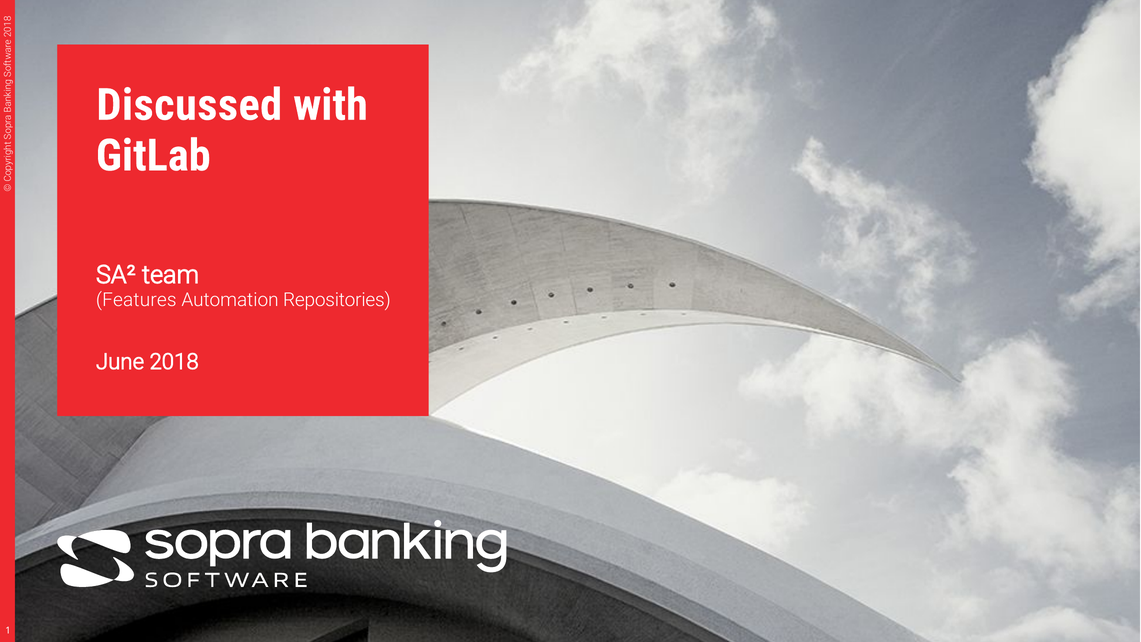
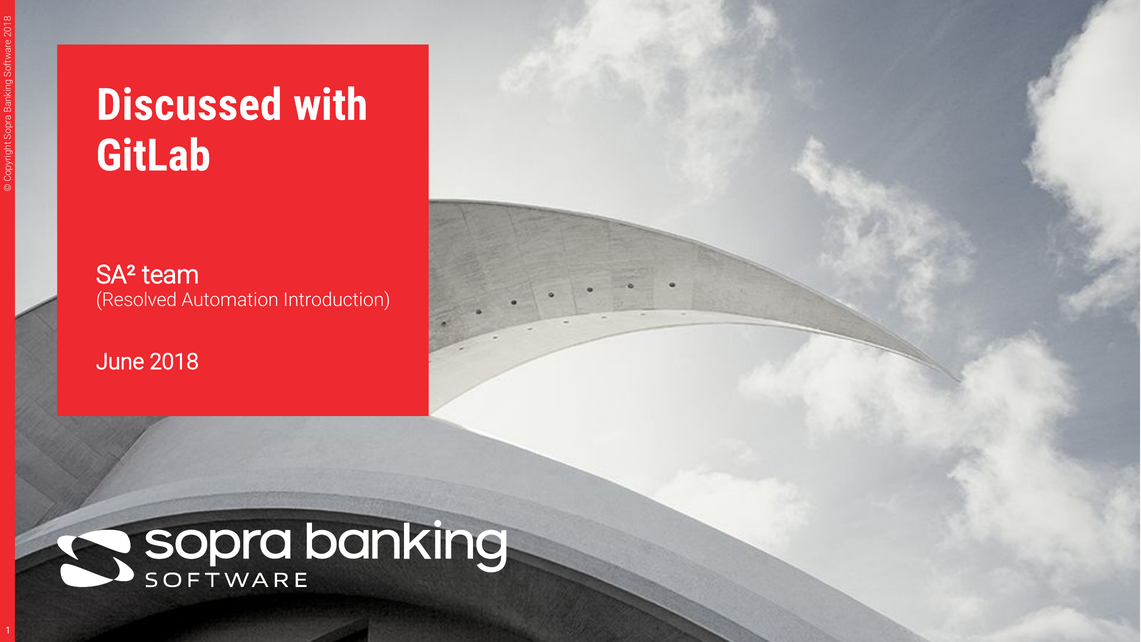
Features: Features -> Resolved
Repositories: Repositories -> Introduction
